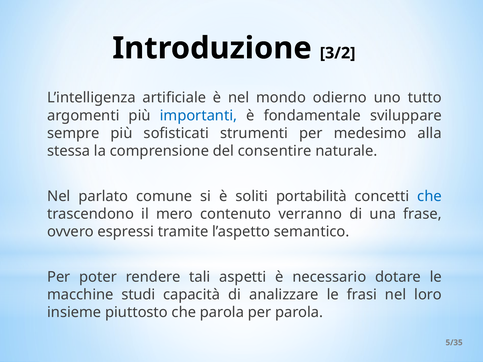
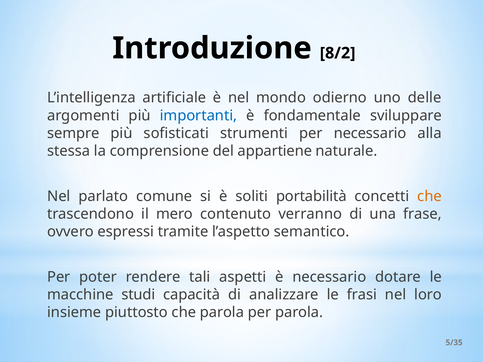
3/2: 3/2 -> 8/2
tutto: tutto -> delle
per medesimo: medesimo -> necessario
consentire: consentire -> appartiene
che at (430, 196) colour: blue -> orange
